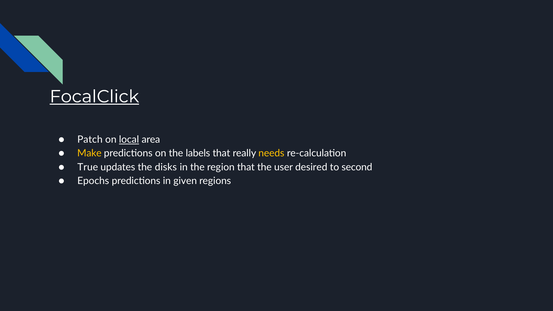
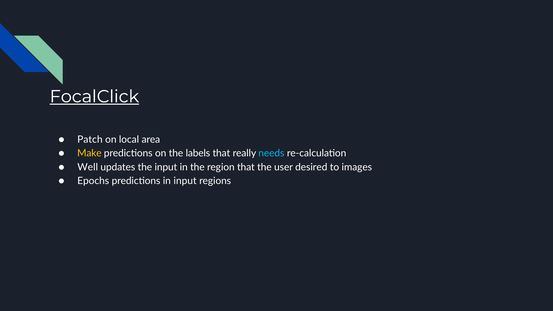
local underline: present -> none
needs colour: yellow -> light blue
True: True -> Well
the disks: disks -> input
second: second -> images
in given: given -> input
